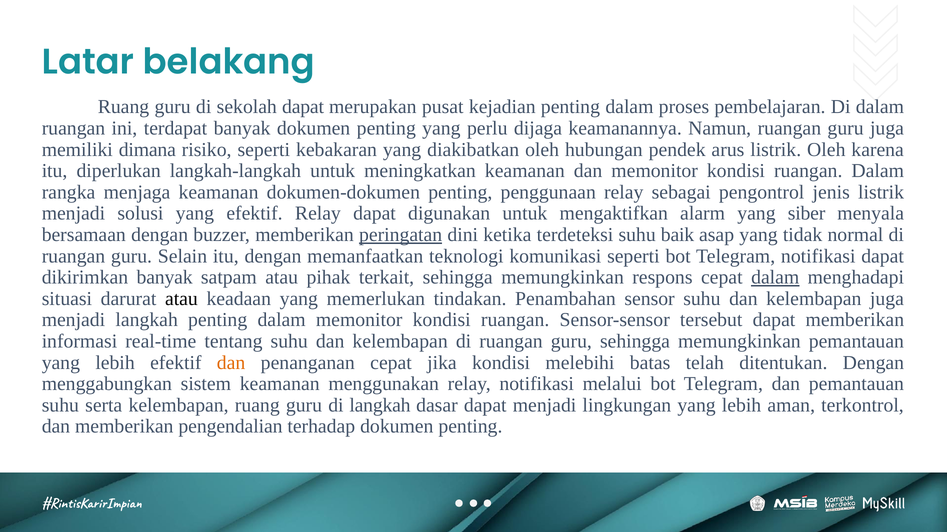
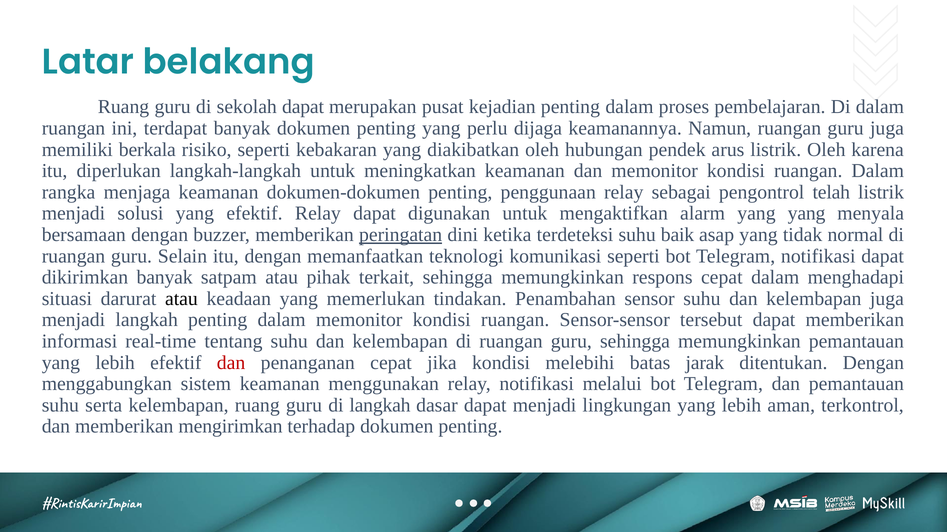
dimana: dimana -> berkala
jenis: jenis -> telah
yang siber: siber -> yang
dalam at (775, 278) underline: present -> none
dan at (231, 363) colour: orange -> red
telah: telah -> jarak
pengendalian: pengendalian -> mengirimkan
